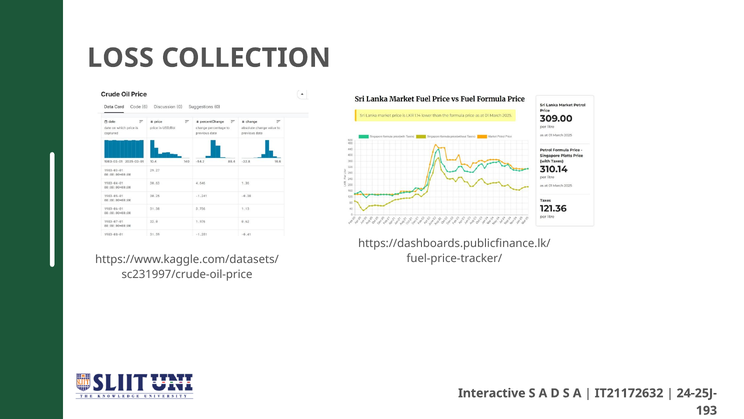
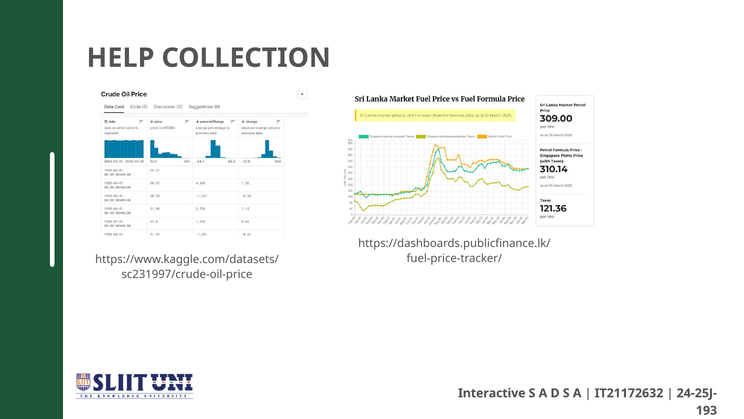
LOSS: LOSS -> HELP
